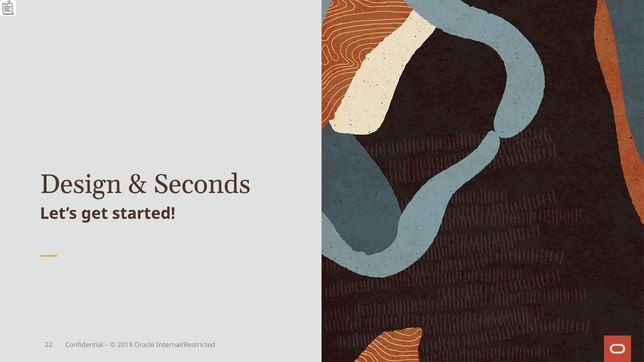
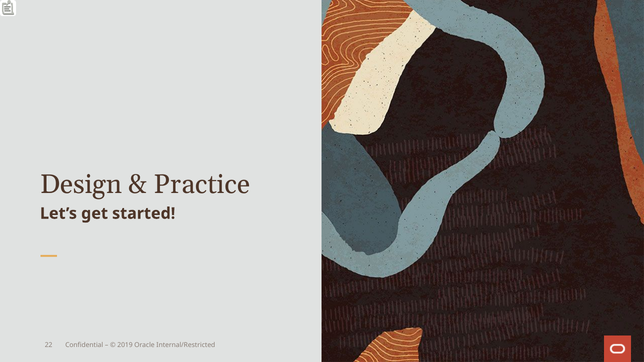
Seconds: Seconds -> Practice
